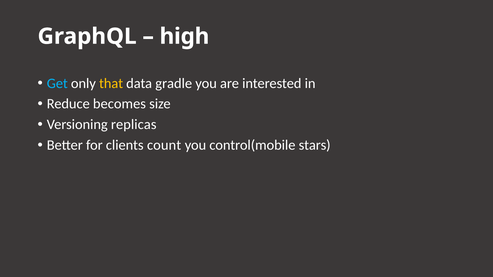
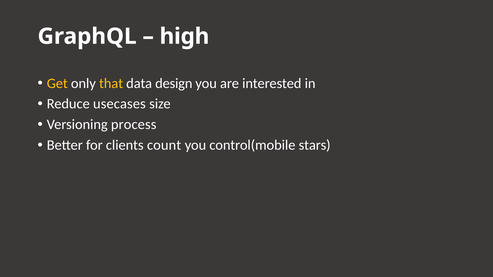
Get colour: light blue -> yellow
gradle: gradle -> design
becomes: becomes -> usecases
replicas: replicas -> process
